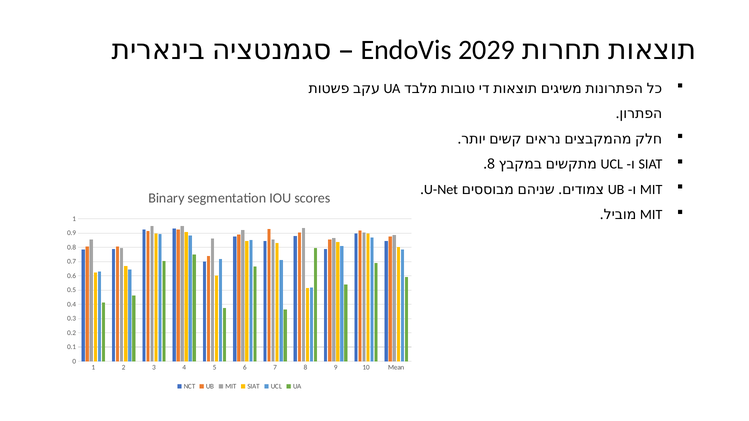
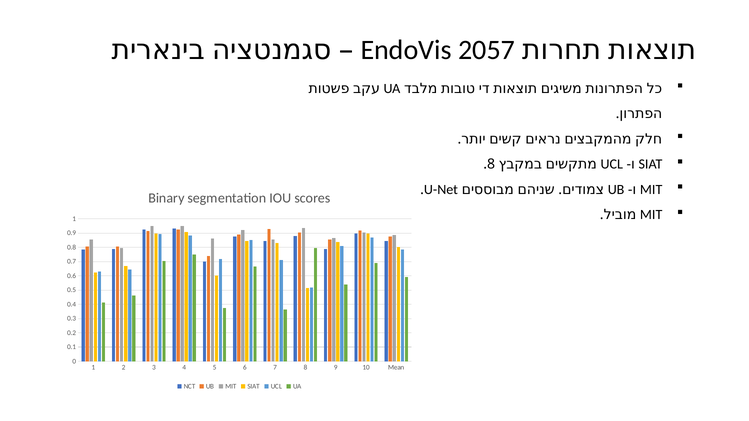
2029: 2029 -> 2057
